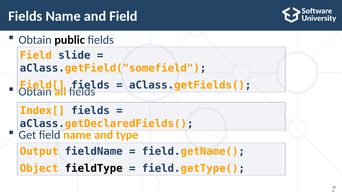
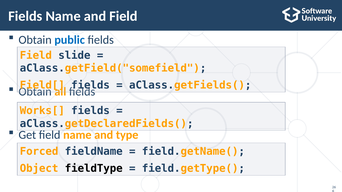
public colour: black -> blue
Index[: Index[ -> Works[
Output: Output -> Forced
